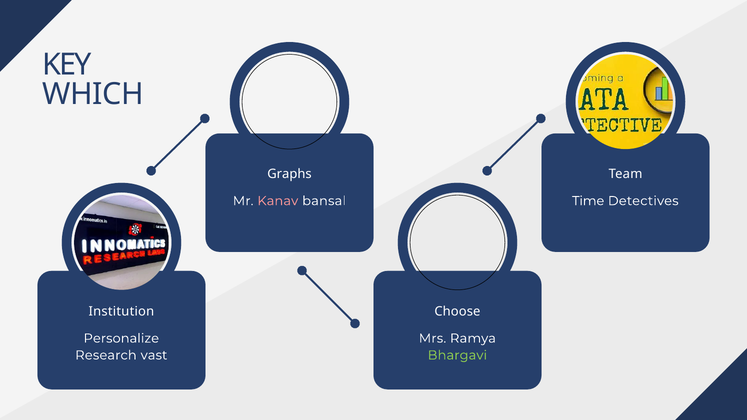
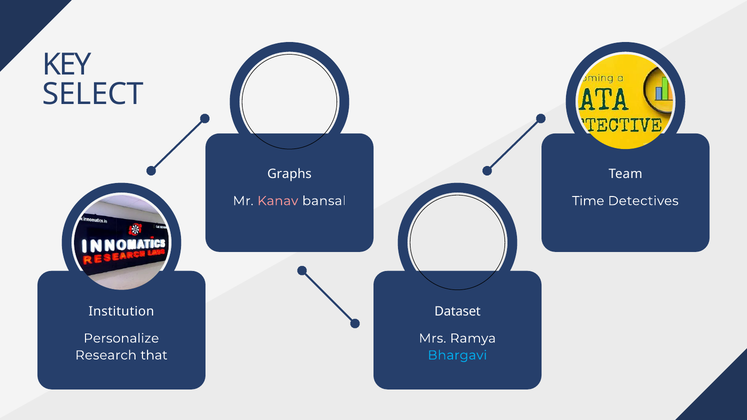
WHICH: WHICH -> SELECT
Choose: Choose -> Dataset
vast: vast -> that
Bhargavi colour: light green -> light blue
